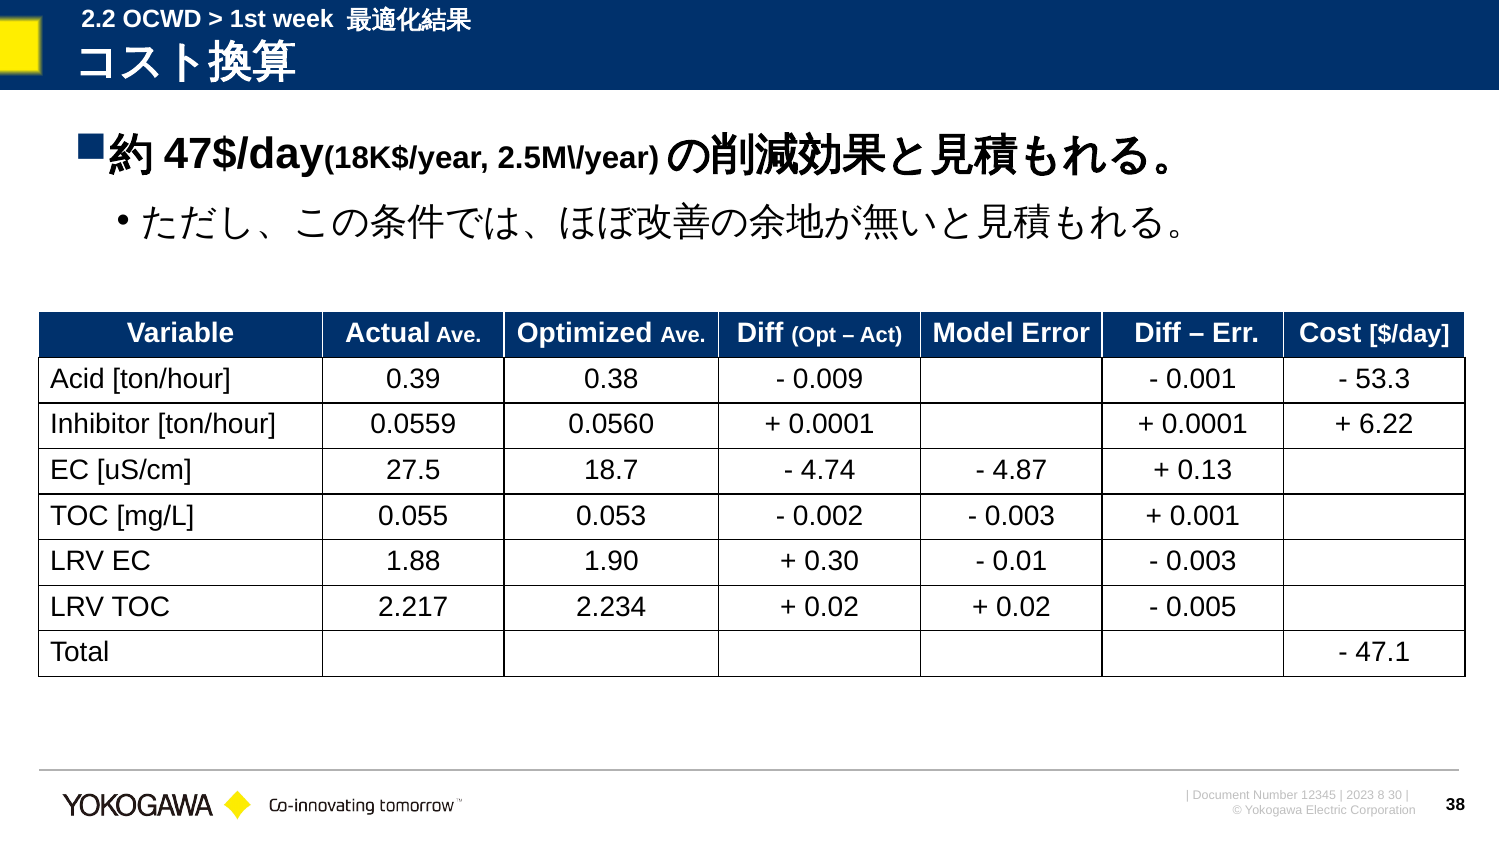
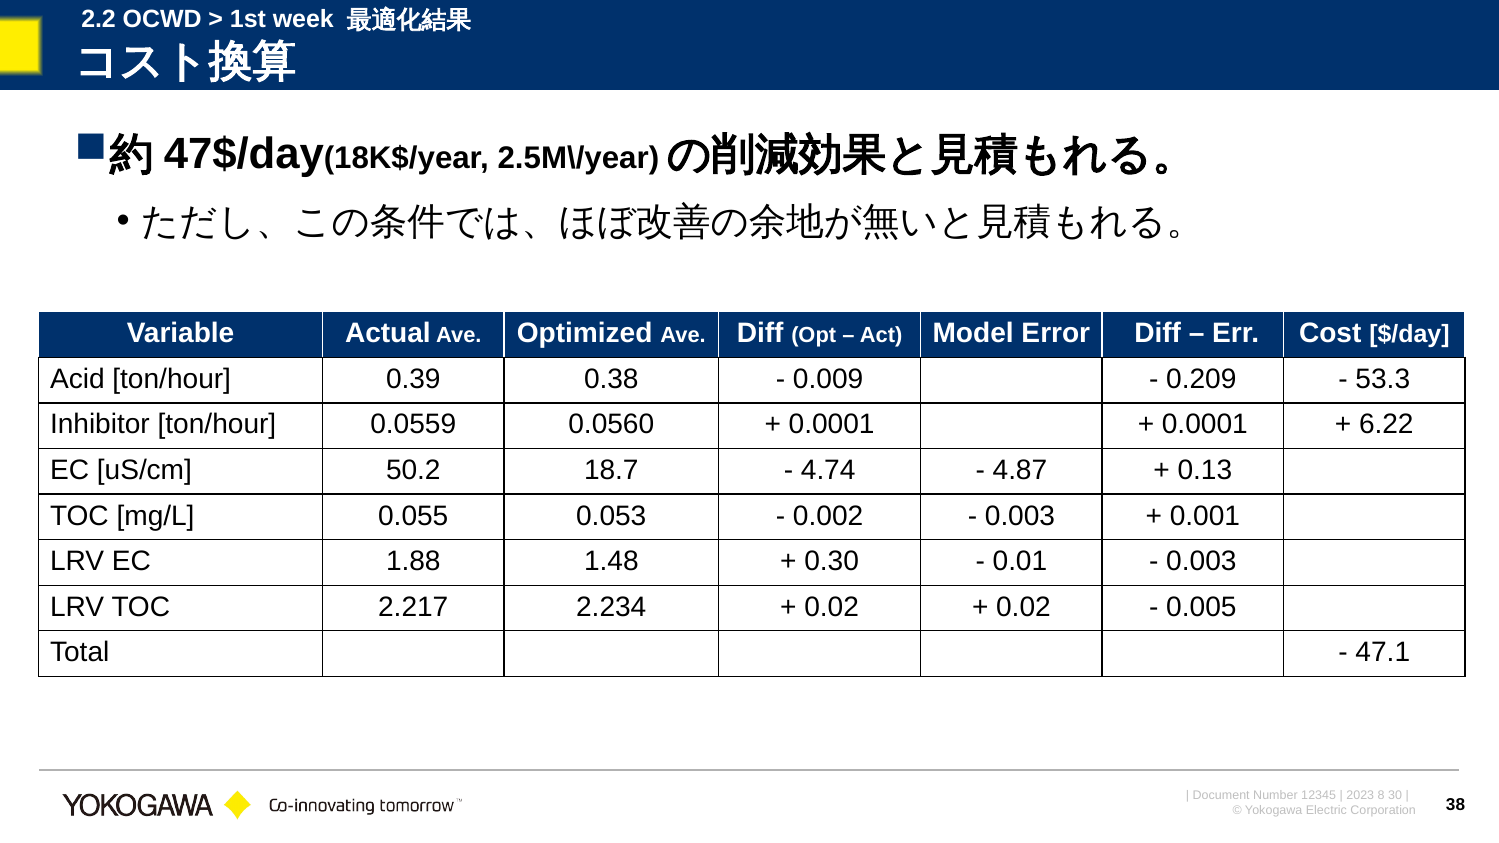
0.001 at (1201, 379): 0.001 -> 0.209
27.5: 27.5 -> 50.2
1.90: 1.90 -> 1.48
